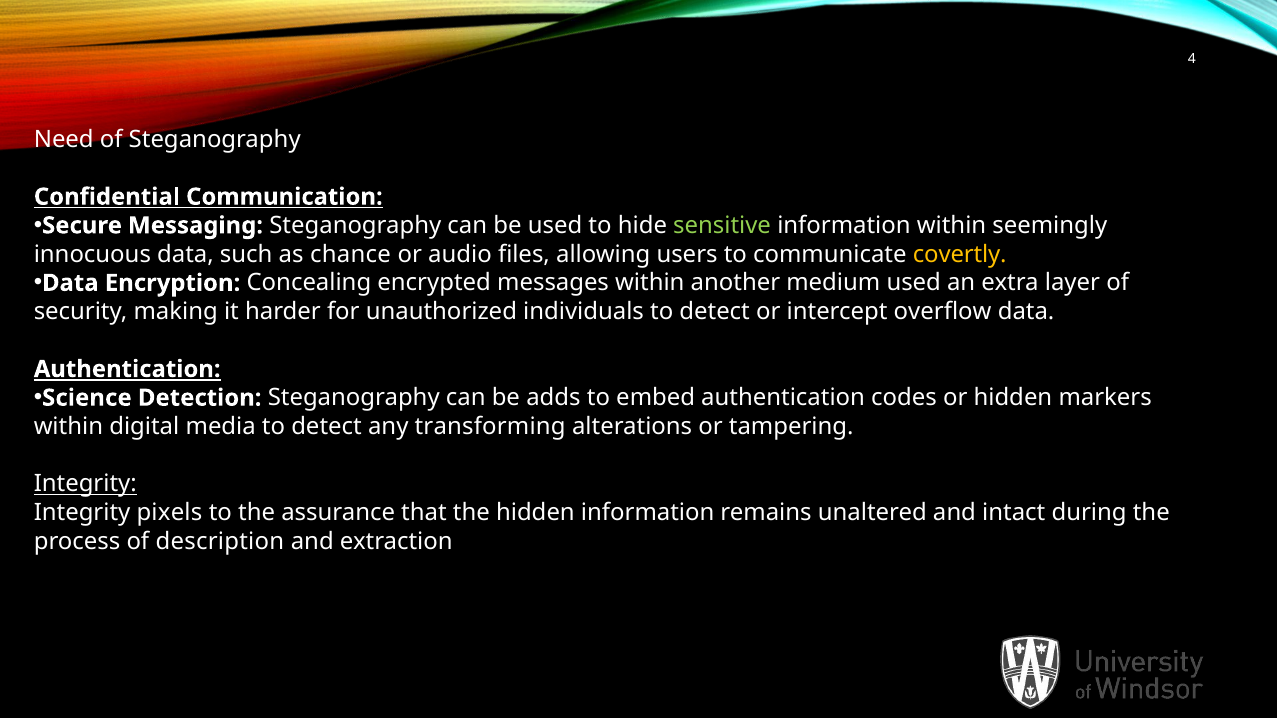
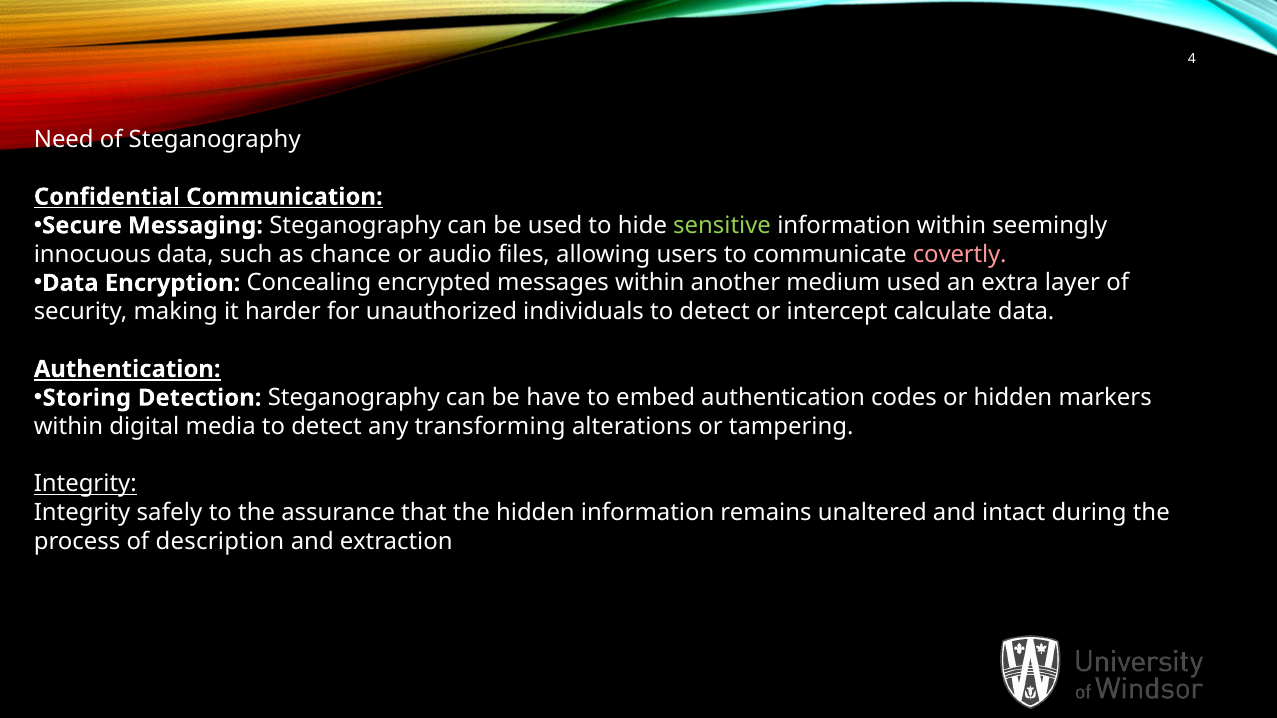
covertly colour: yellow -> pink
overflow: overflow -> calculate
Science: Science -> Storing
adds: adds -> have
pixels: pixels -> safely
